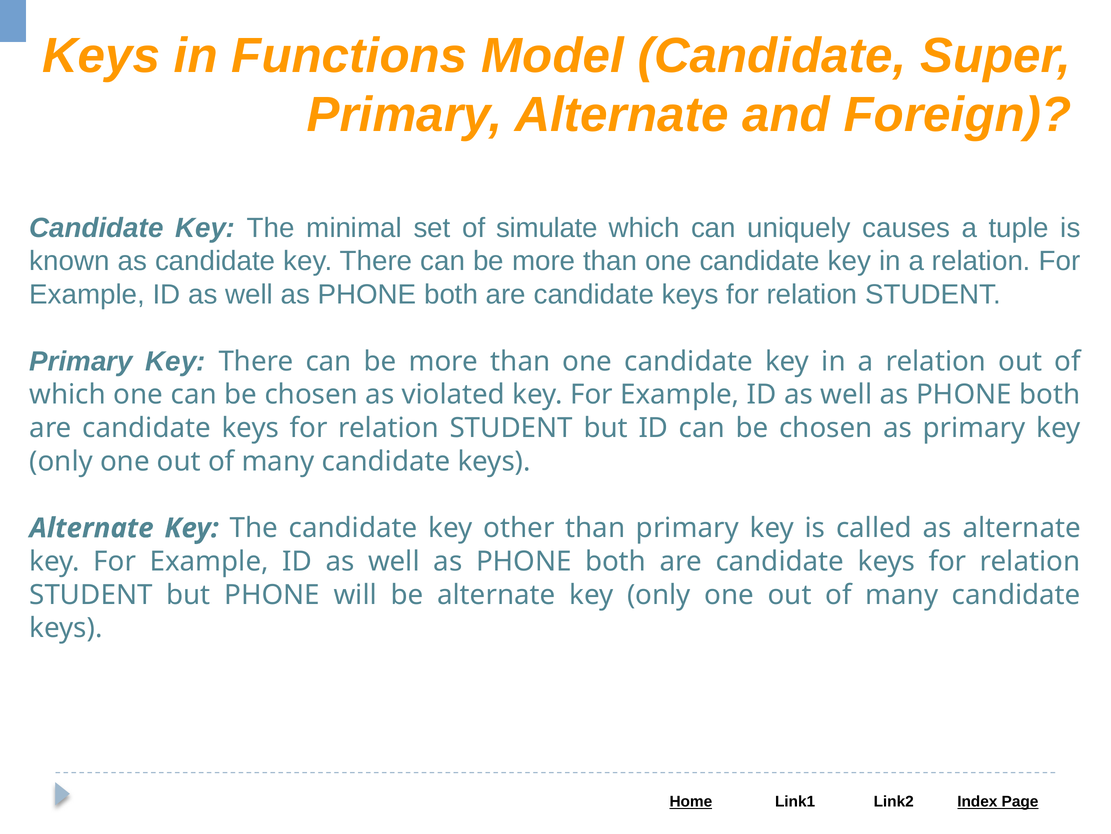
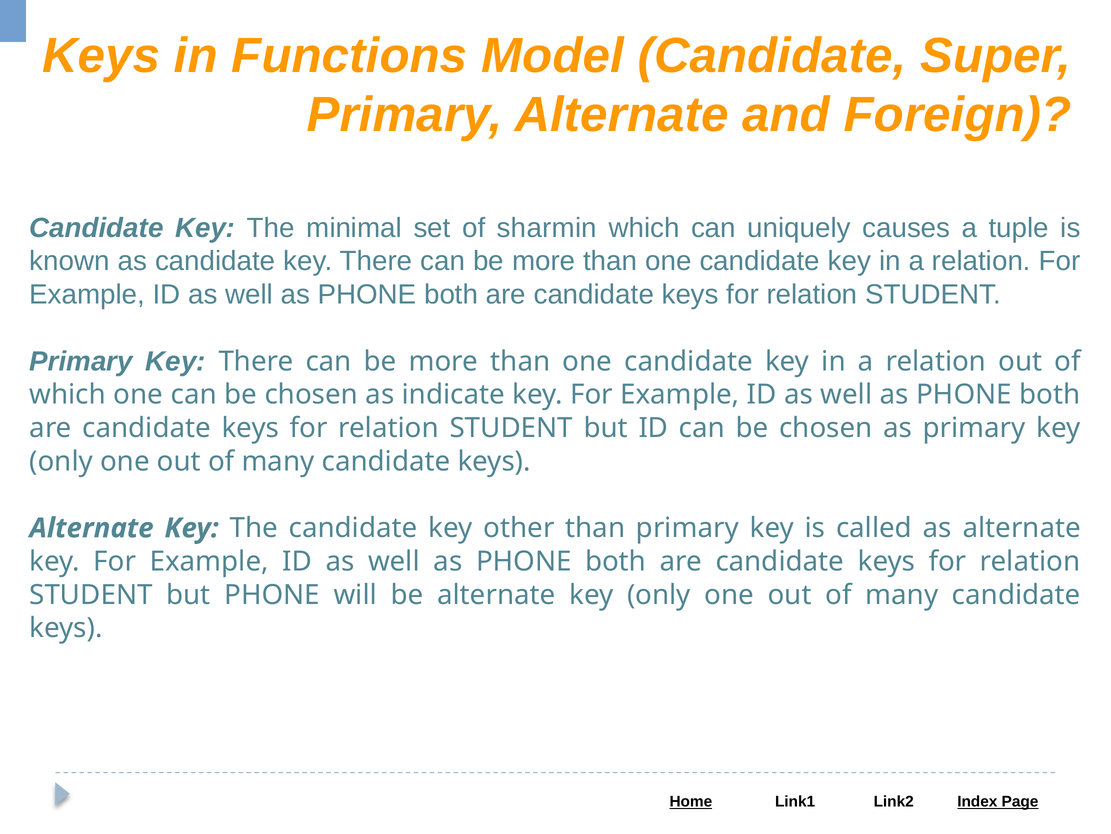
simulate: simulate -> sharmin
violated: violated -> indicate
